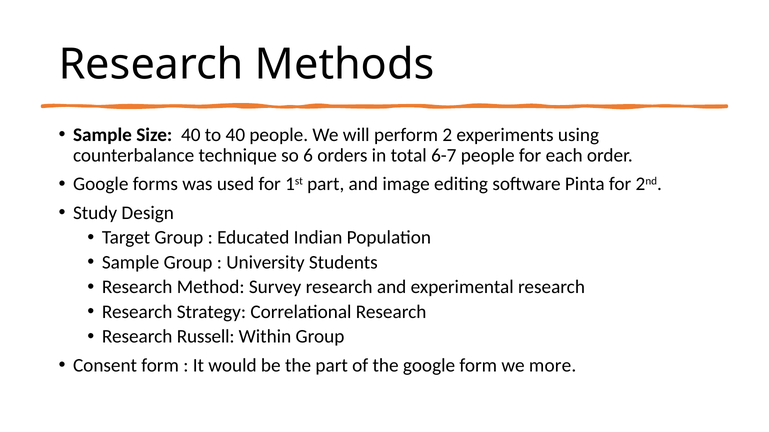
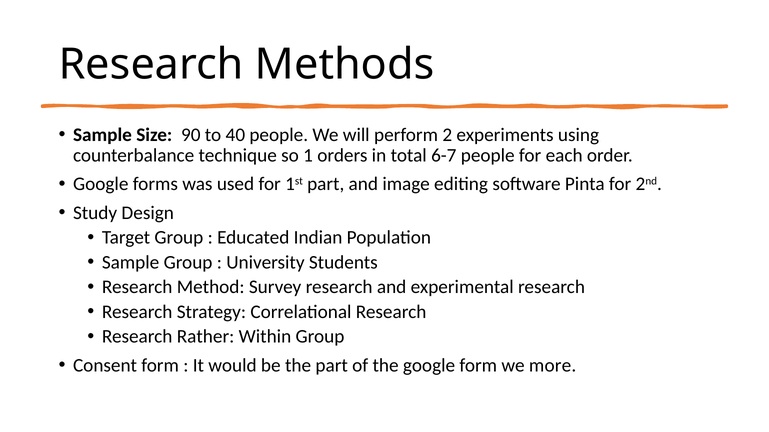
Size 40: 40 -> 90
6: 6 -> 1
Russell: Russell -> Rather
